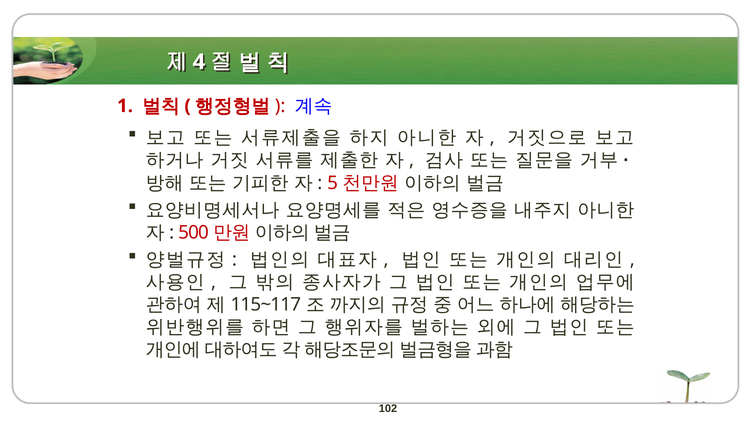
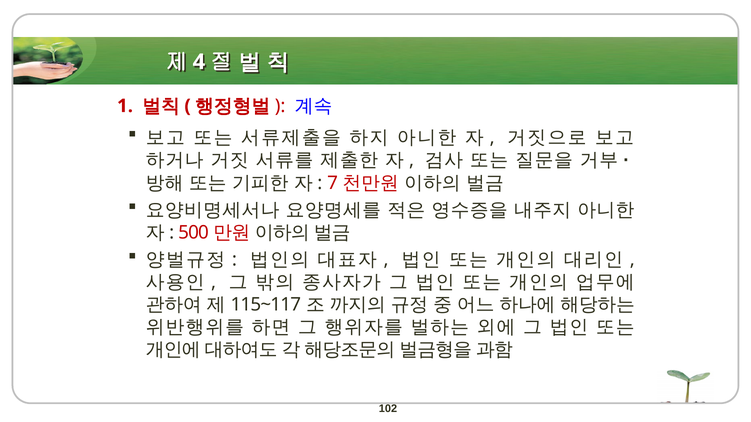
5: 5 -> 7
